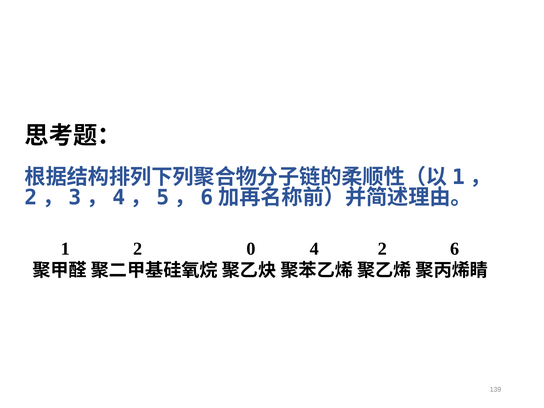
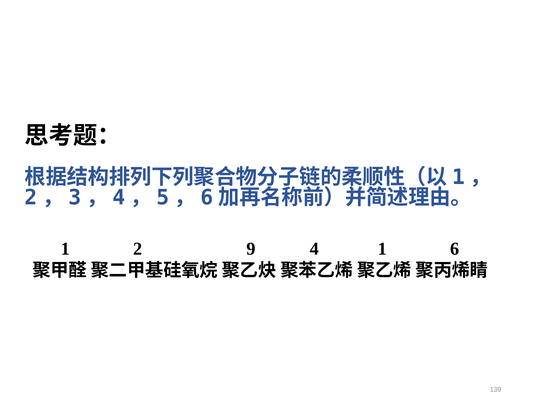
0: 0 -> 9
4 2: 2 -> 1
